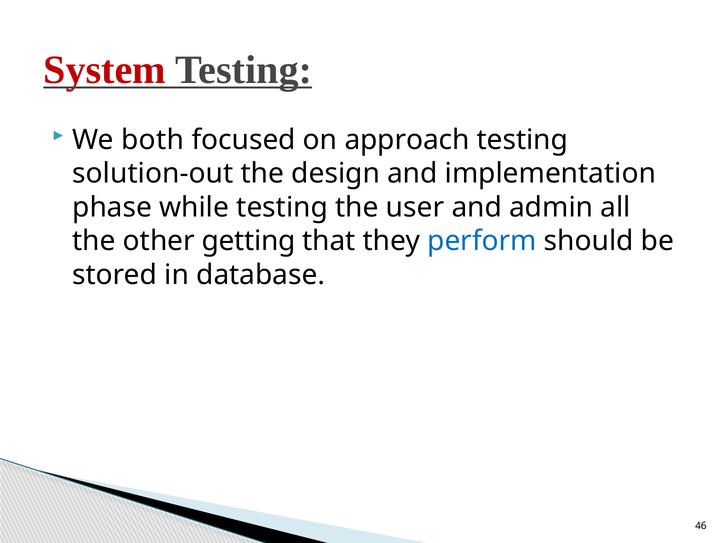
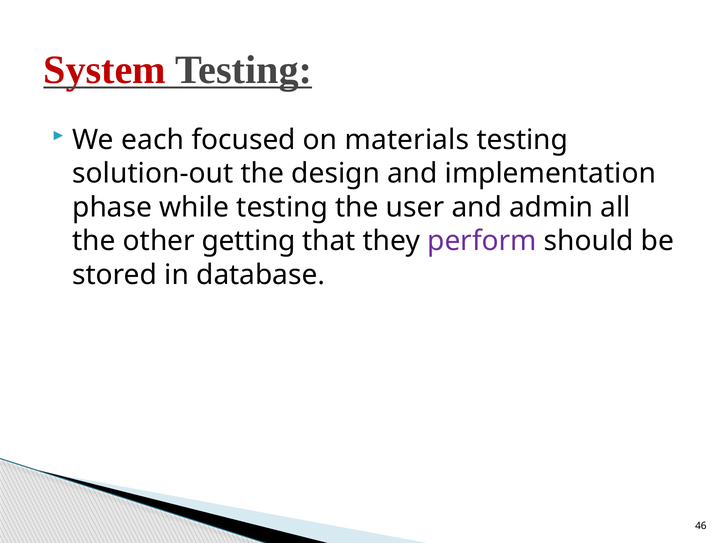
both: both -> each
approach: approach -> materials
perform colour: blue -> purple
